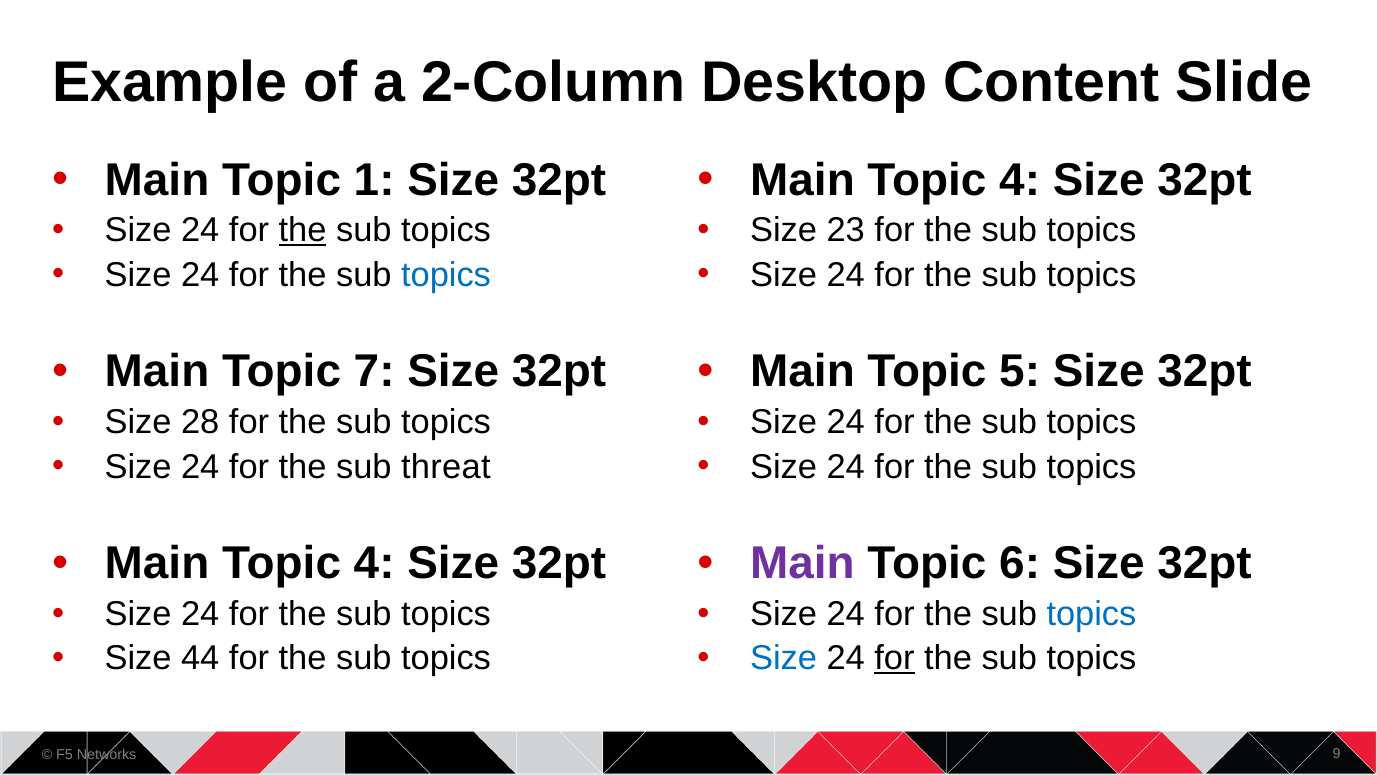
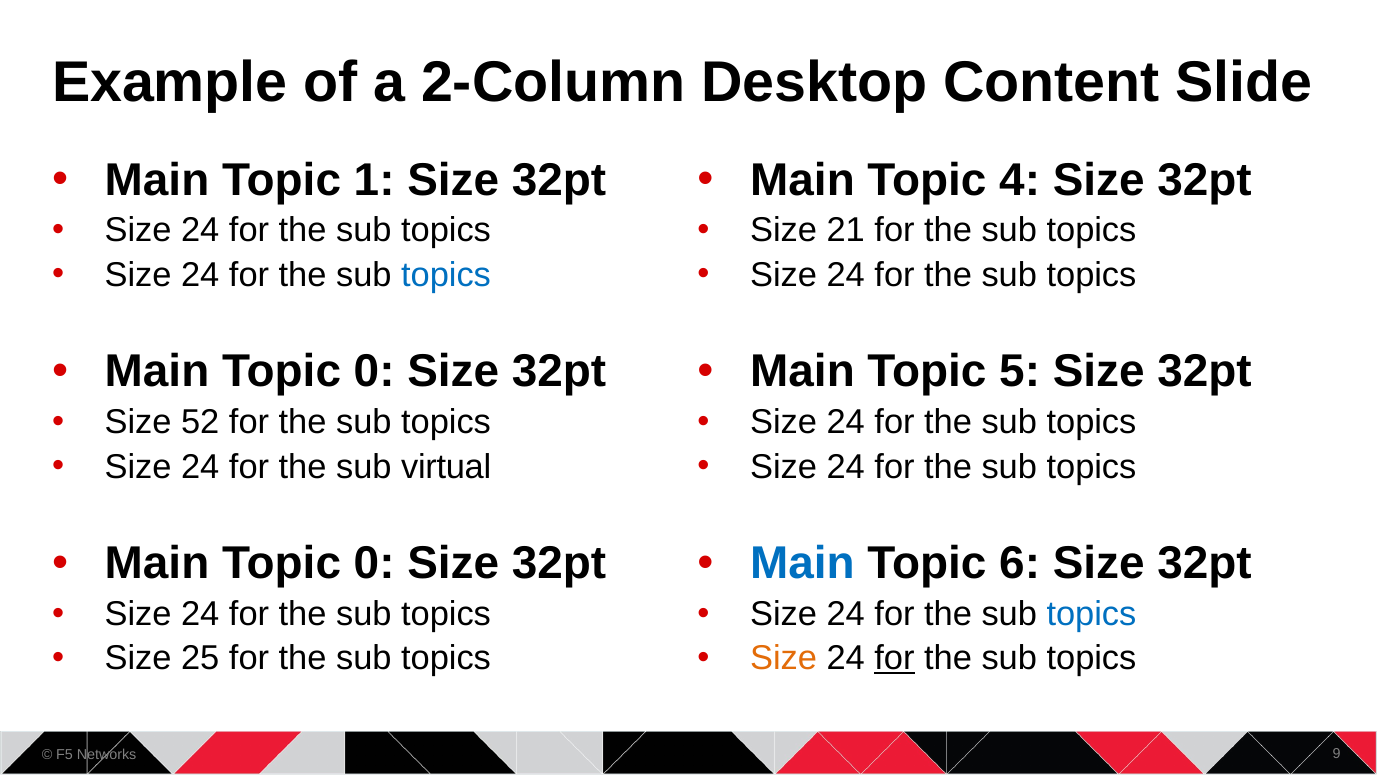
the at (303, 230) underline: present -> none
23: 23 -> 21
7 at (374, 372): 7 -> 0
28: 28 -> 52
threat: threat -> virtual
4 at (374, 563): 4 -> 0
Main at (802, 563) colour: purple -> blue
44: 44 -> 25
Size at (784, 658) colour: blue -> orange
